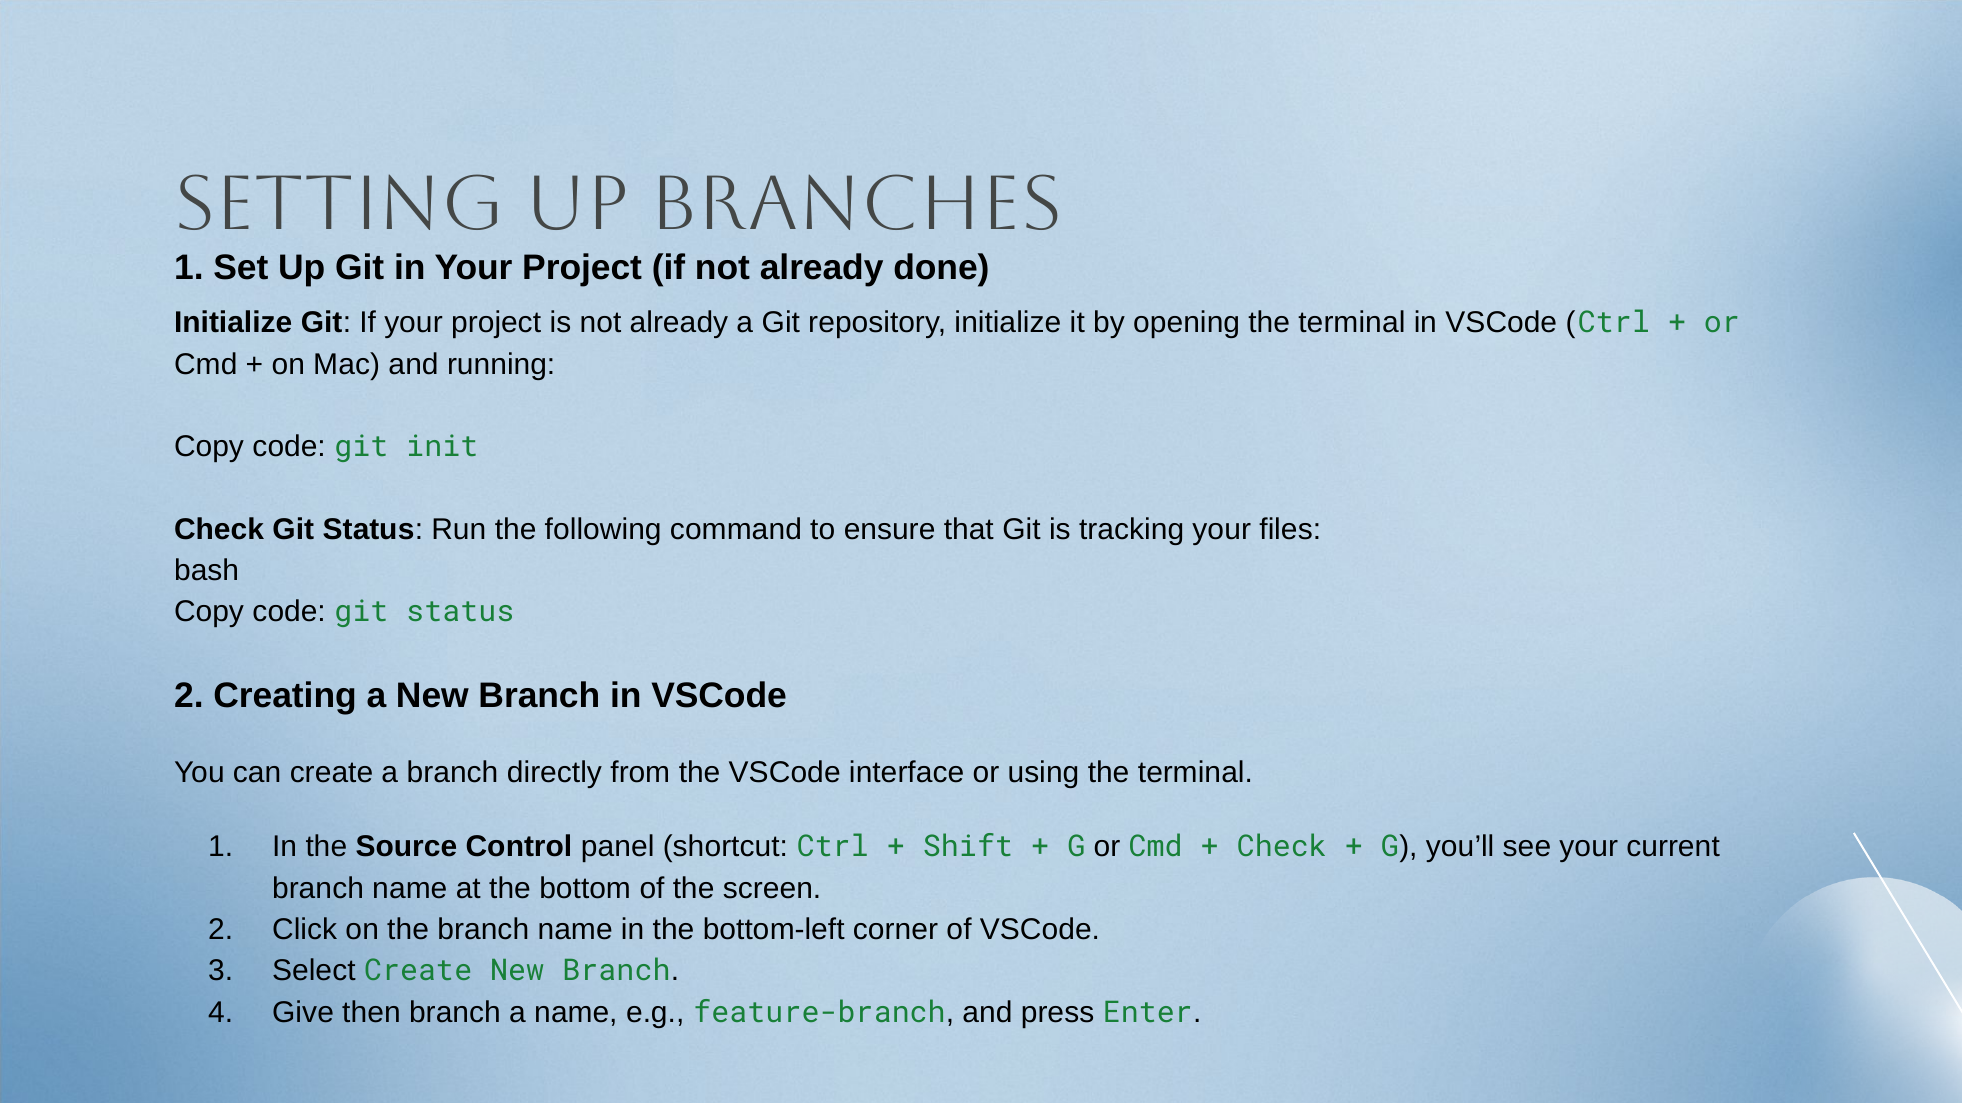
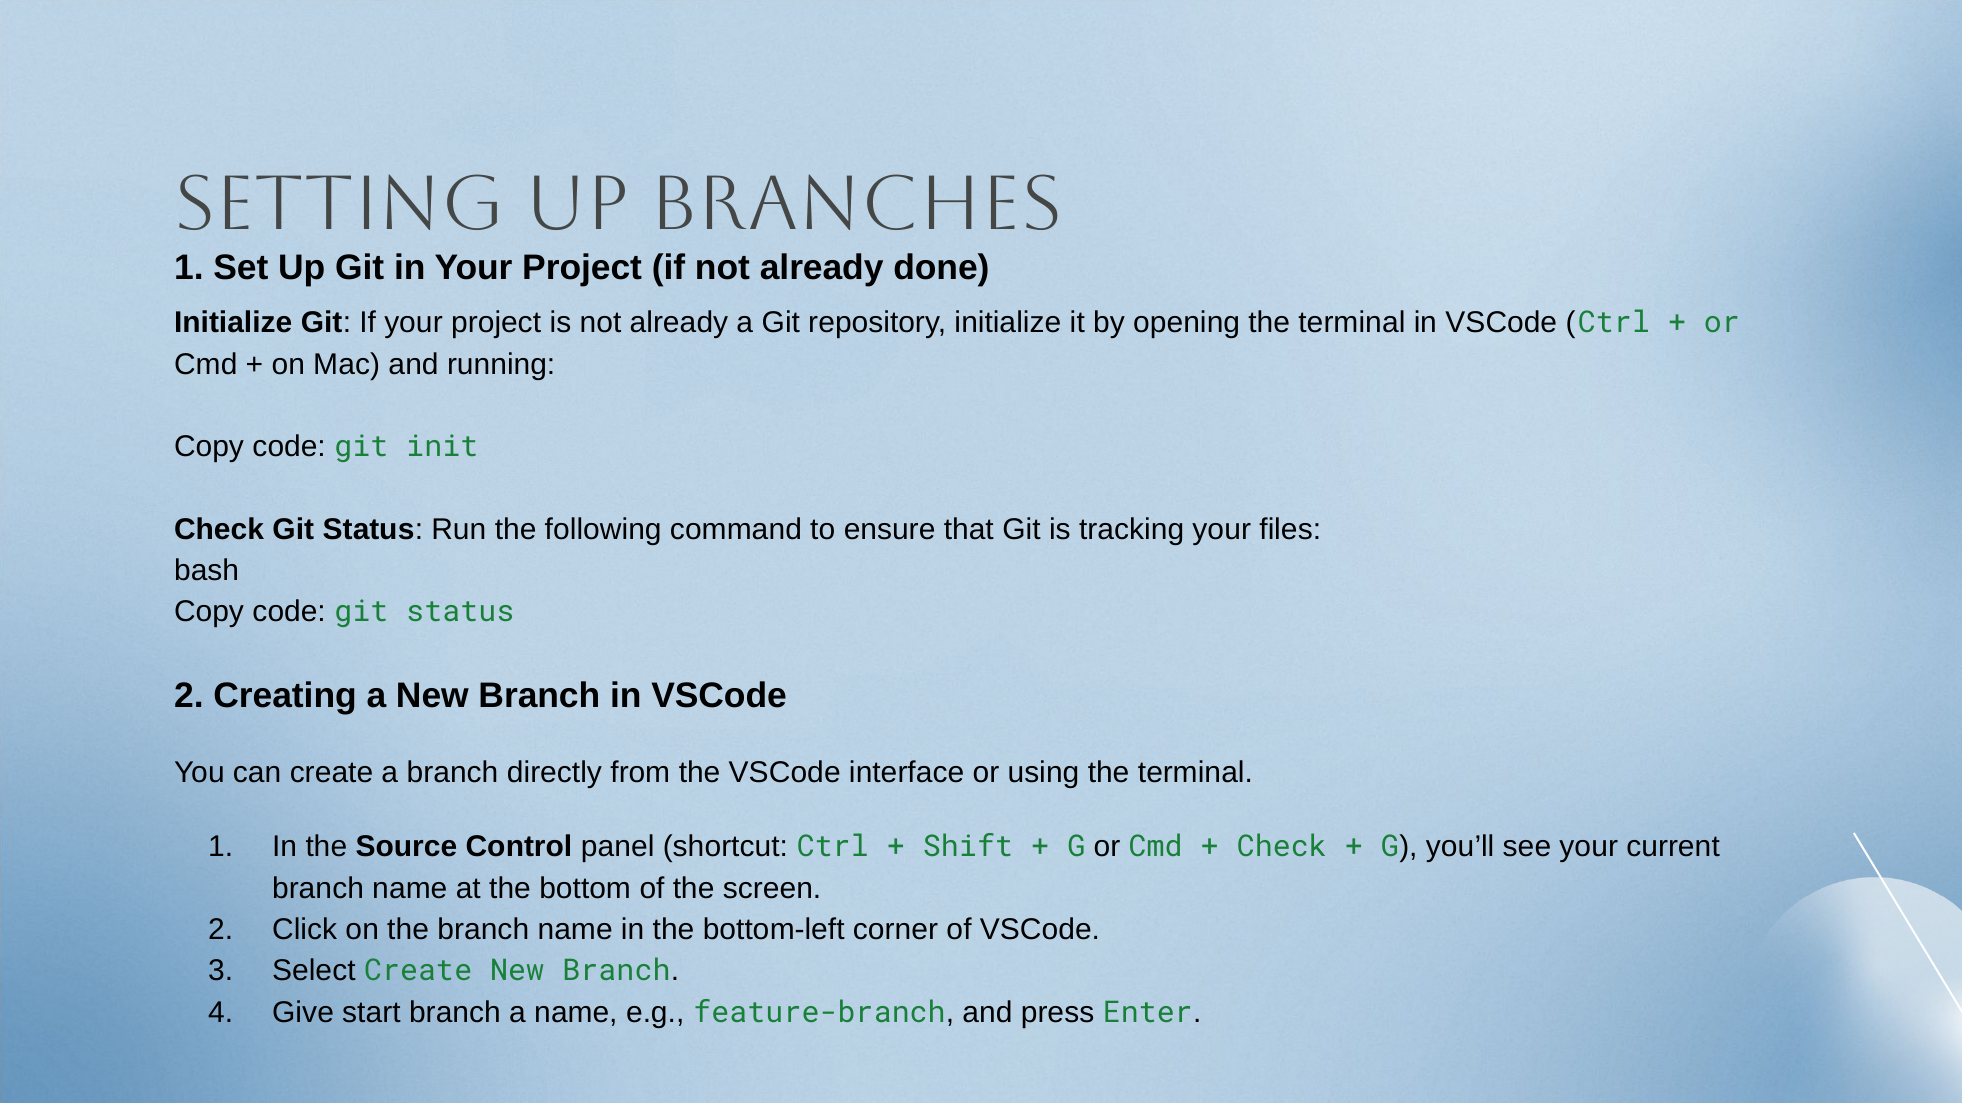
then: then -> start
